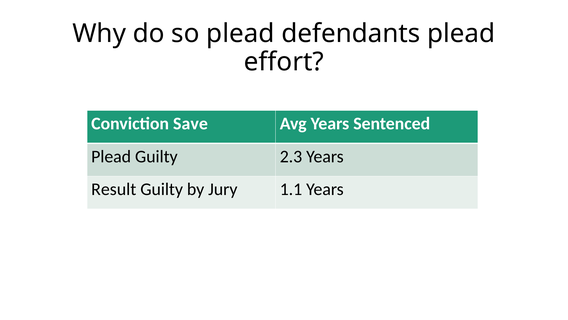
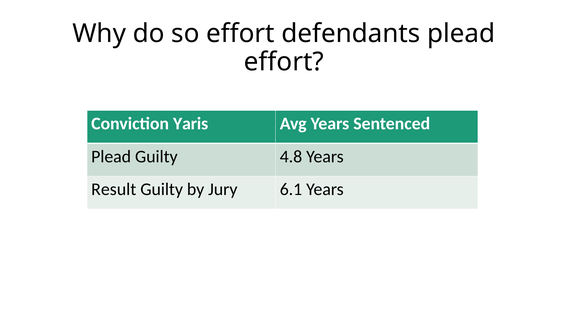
so plead: plead -> effort
Save: Save -> Yaris
2.3: 2.3 -> 4.8
1.1: 1.1 -> 6.1
